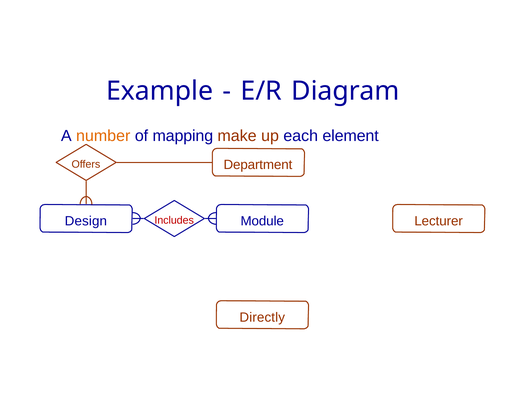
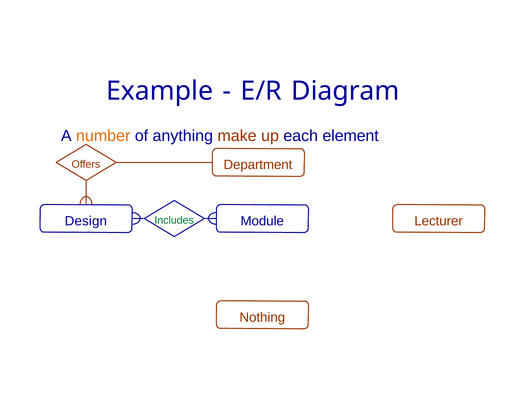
mapping: mapping -> anything
Includes colour: red -> green
Directly: Directly -> Nothing
